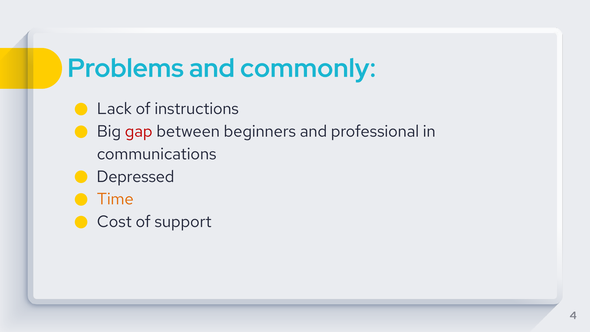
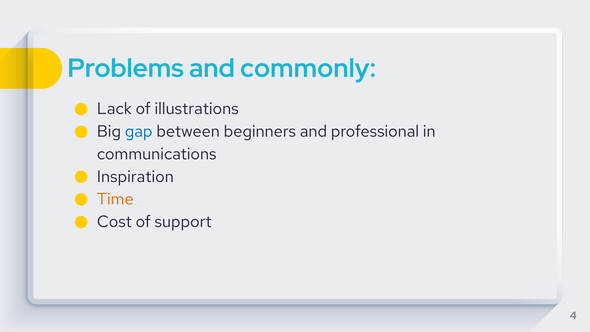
instructions: instructions -> illustrations
gap colour: red -> blue
Depressed: Depressed -> Inspiration
